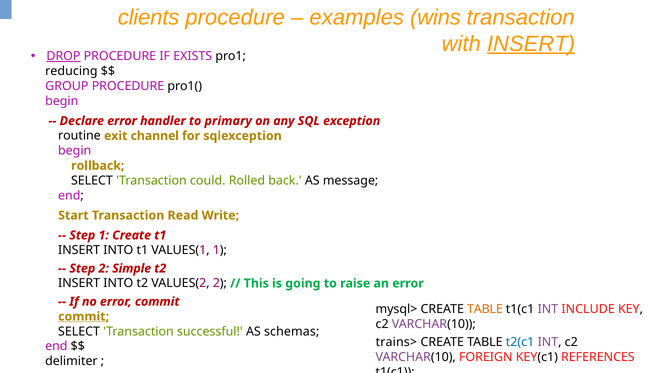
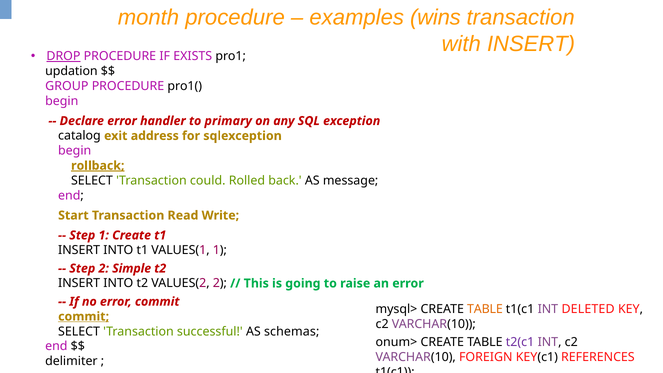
clients: clients -> month
INSERT at (531, 44) underline: present -> none
reducing: reducing -> updation
routine: routine -> catalog
channel: channel -> address
rollback underline: none -> present
INCLUDE: INCLUDE -> DELETED
trains>: trains> -> onum>
t2(c1 colour: blue -> purple
